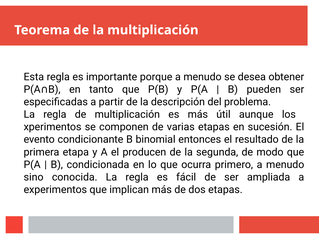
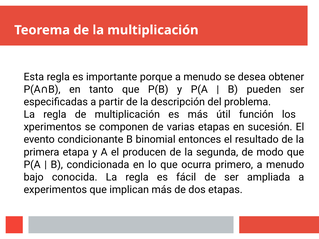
aunque: aunque -> función
sino: sino -> bajo
